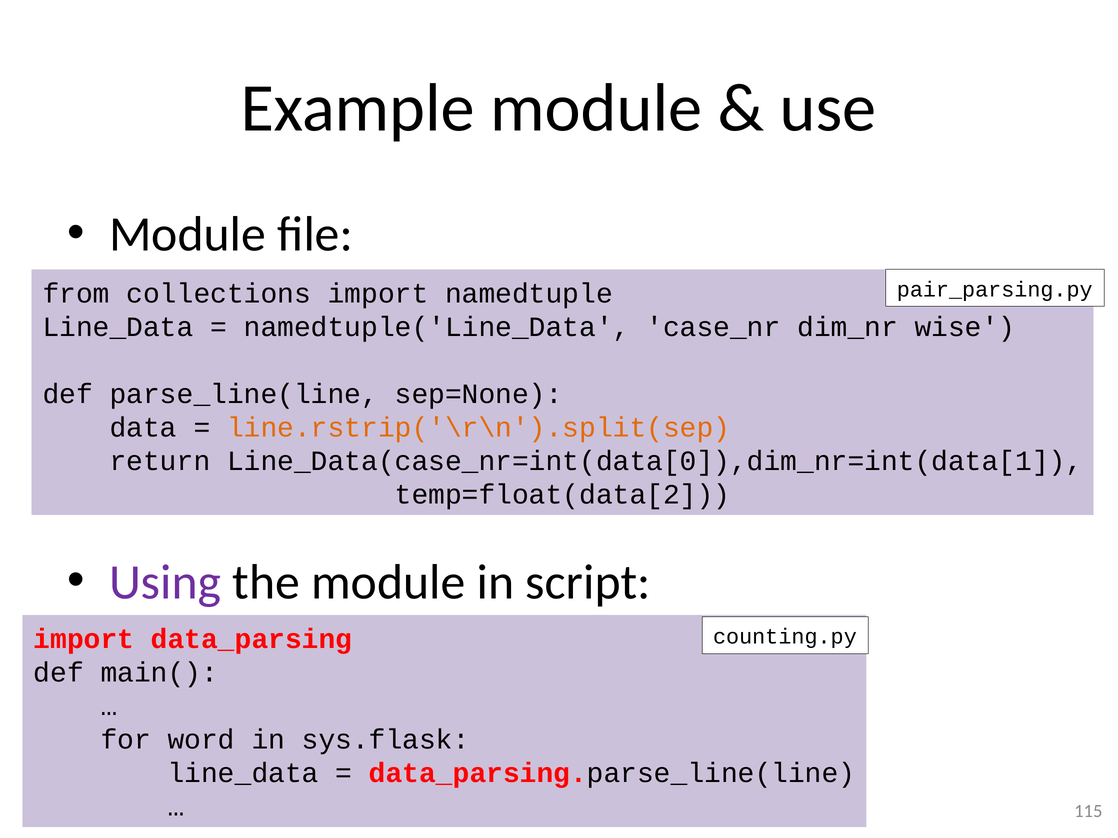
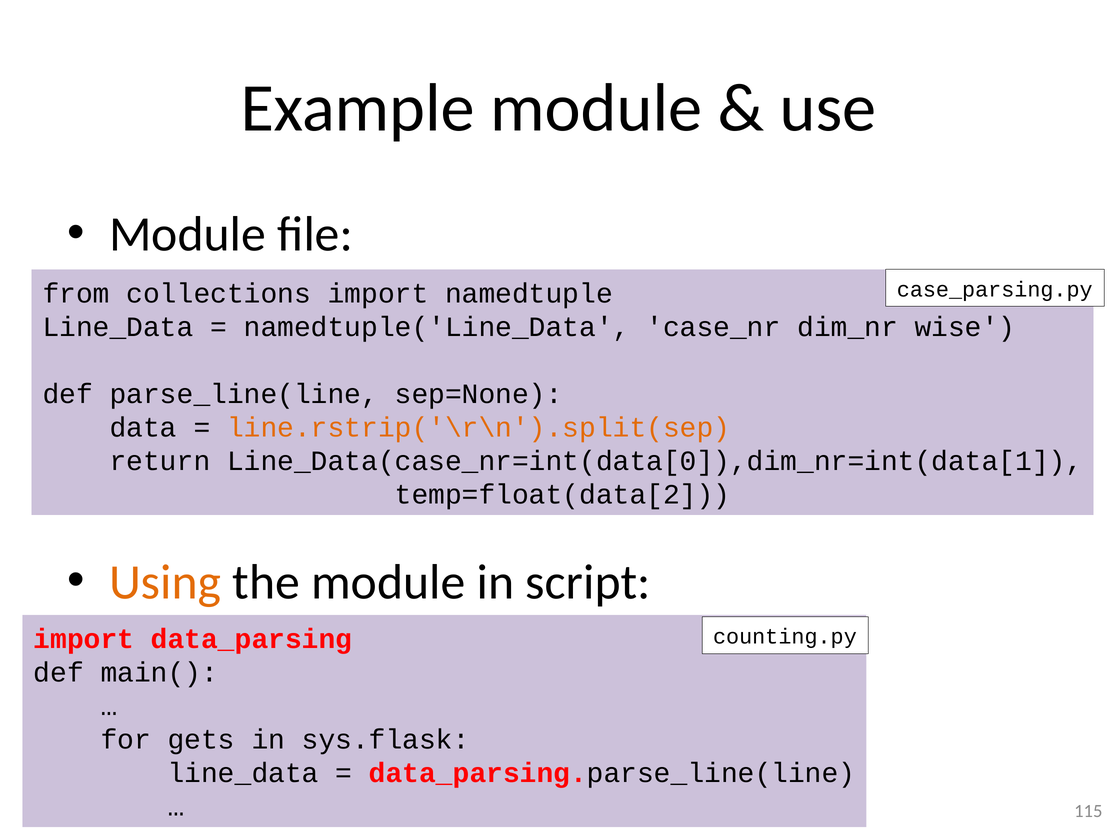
pair_parsing.py: pair_parsing.py -> case_parsing.py
Using colour: purple -> orange
word: word -> gets
